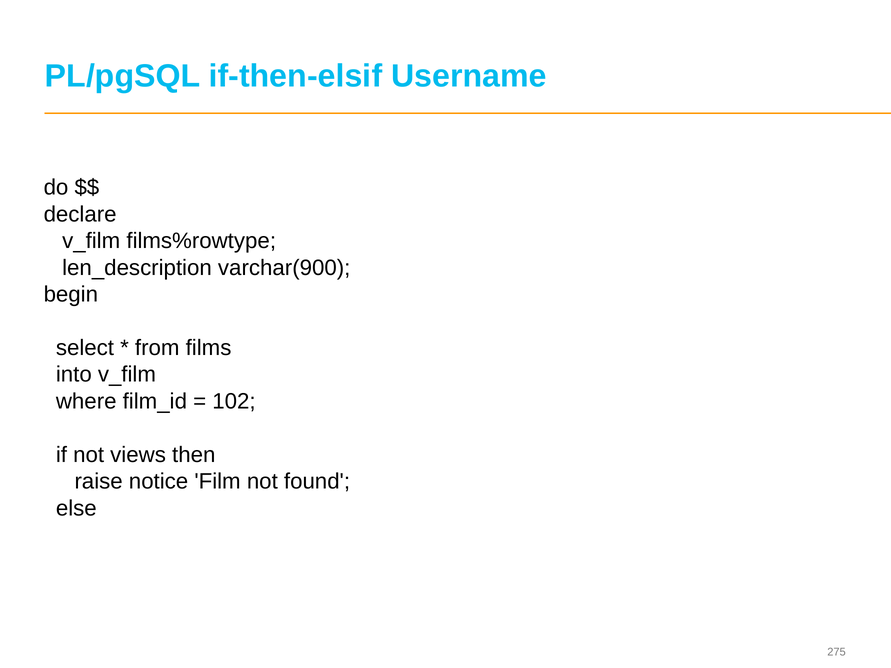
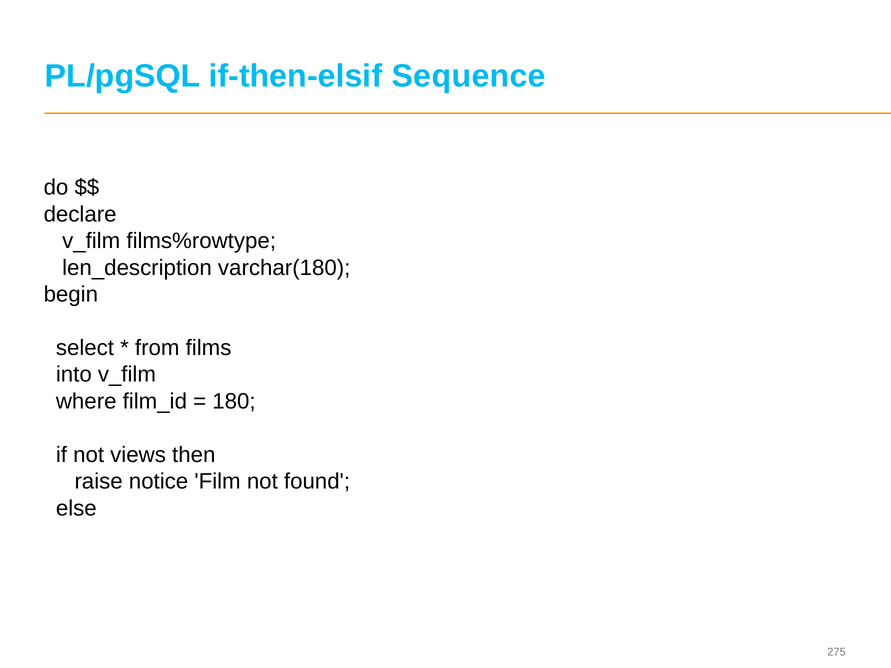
Username: Username -> Sequence
varchar(900: varchar(900 -> varchar(180
102: 102 -> 180
